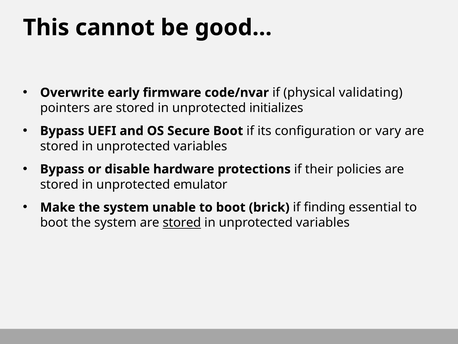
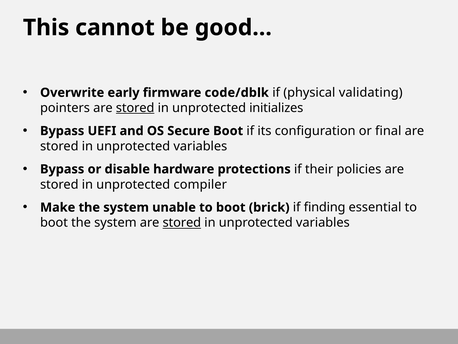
code/nvar: code/nvar -> code/dblk
stored at (135, 108) underline: none -> present
vary: vary -> final
emulator: emulator -> compiler
